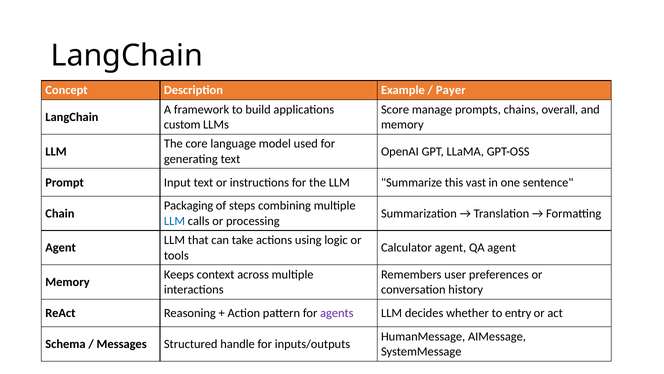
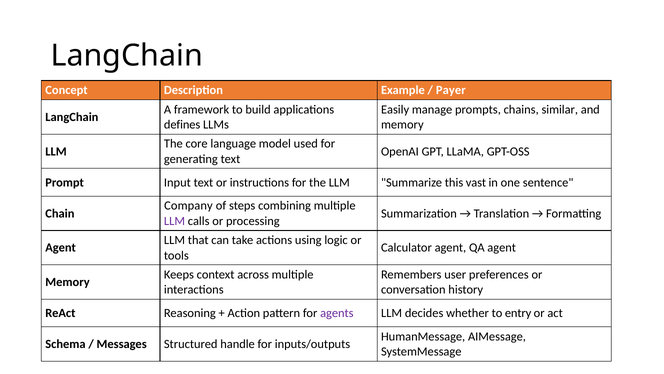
Score: Score -> Easily
overall: overall -> similar
custom: custom -> defines
Packaging: Packaging -> Company
LLM at (175, 221) colour: blue -> purple
